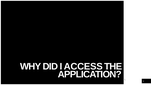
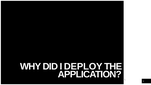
ACCESS: ACCESS -> DEPLOY
